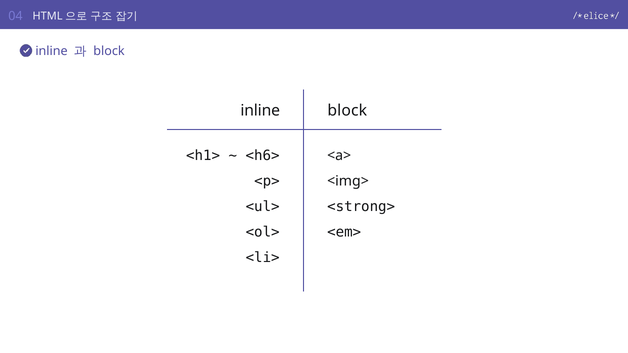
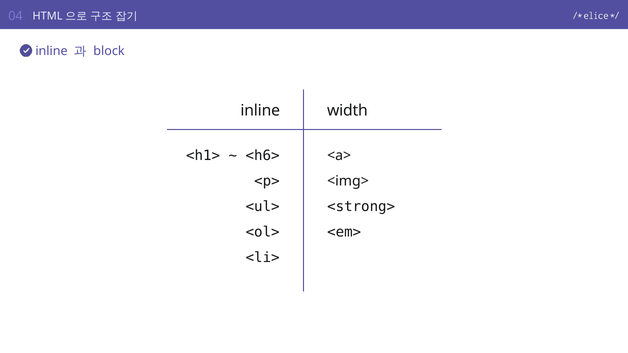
block at (347, 111): block -> width
